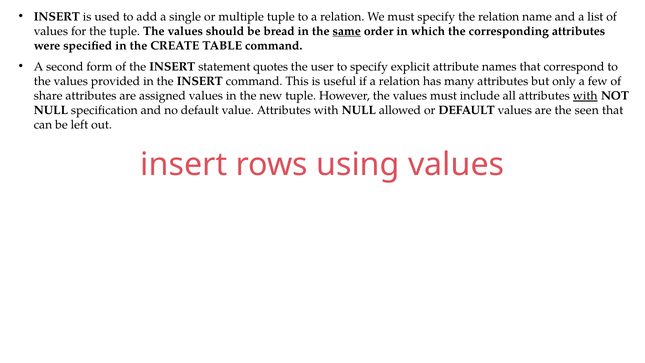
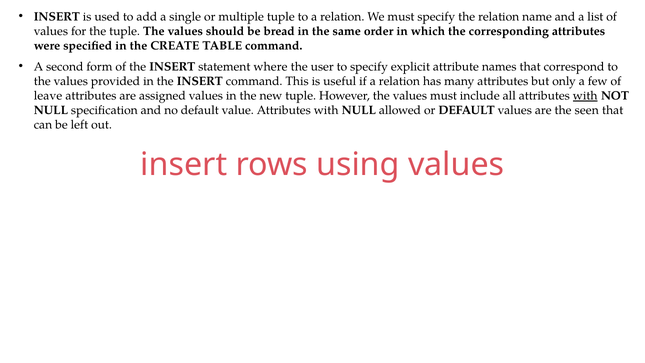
same underline: present -> none
quotes: quotes -> where
share: share -> leave
